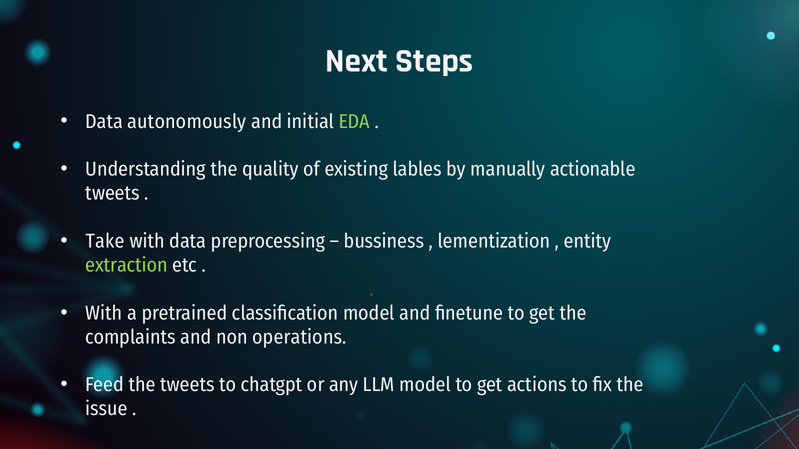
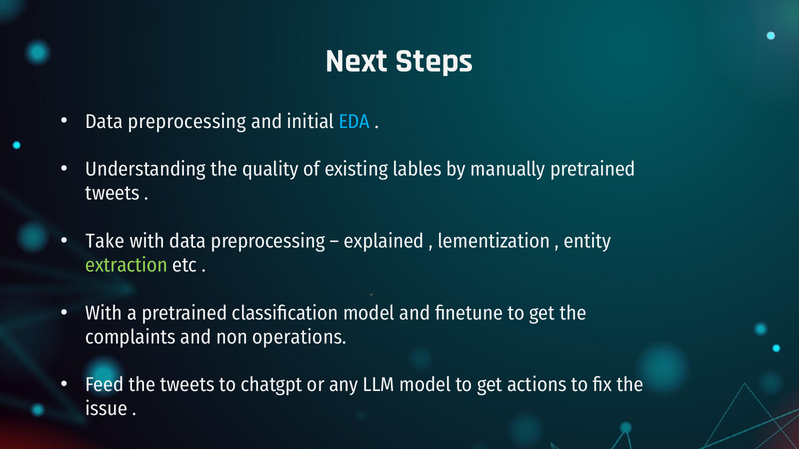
autonomously at (187, 122): autonomously -> preprocessing
EDA colour: light green -> light blue
manually actionable: actionable -> pretrained
bussiness: bussiness -> explained
